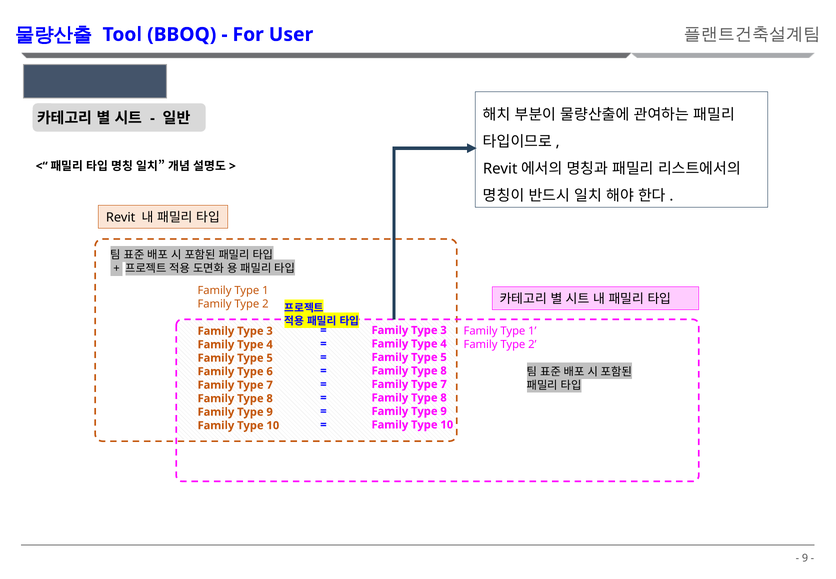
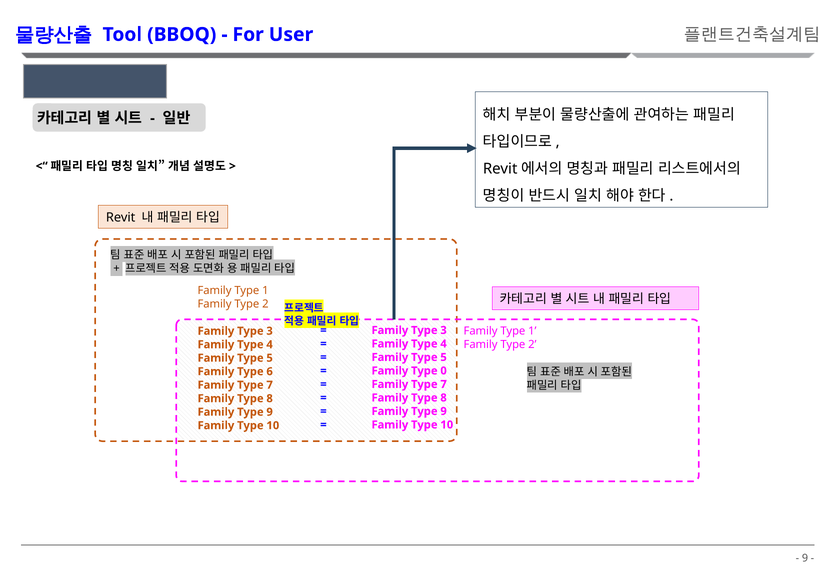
8 at (444, 371): 8 -> 0
